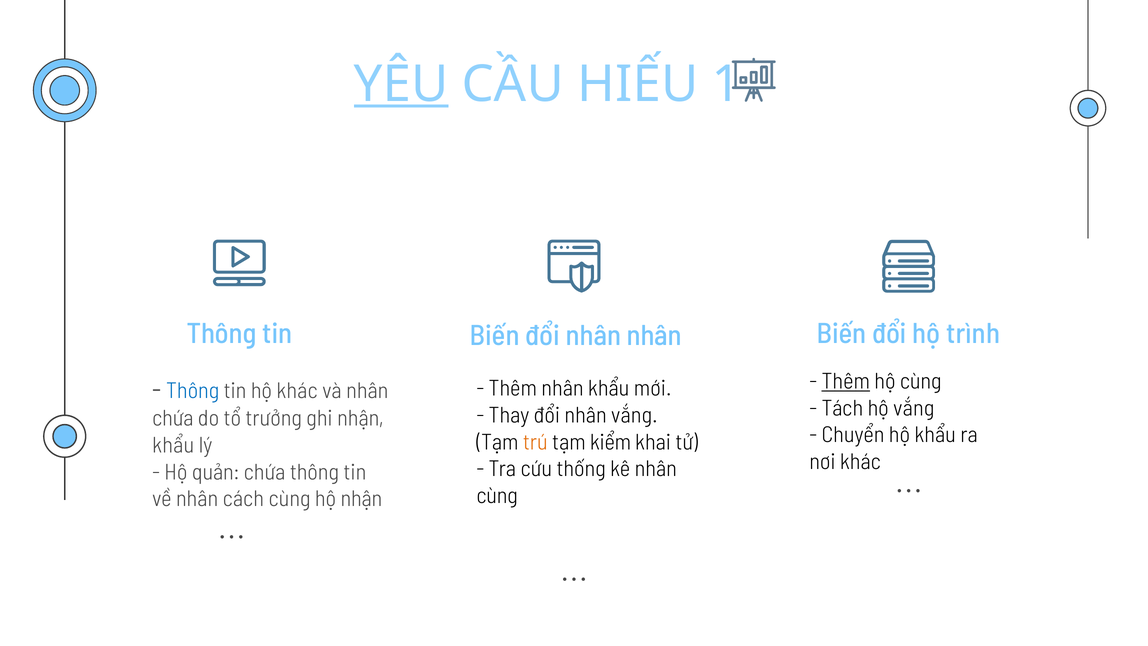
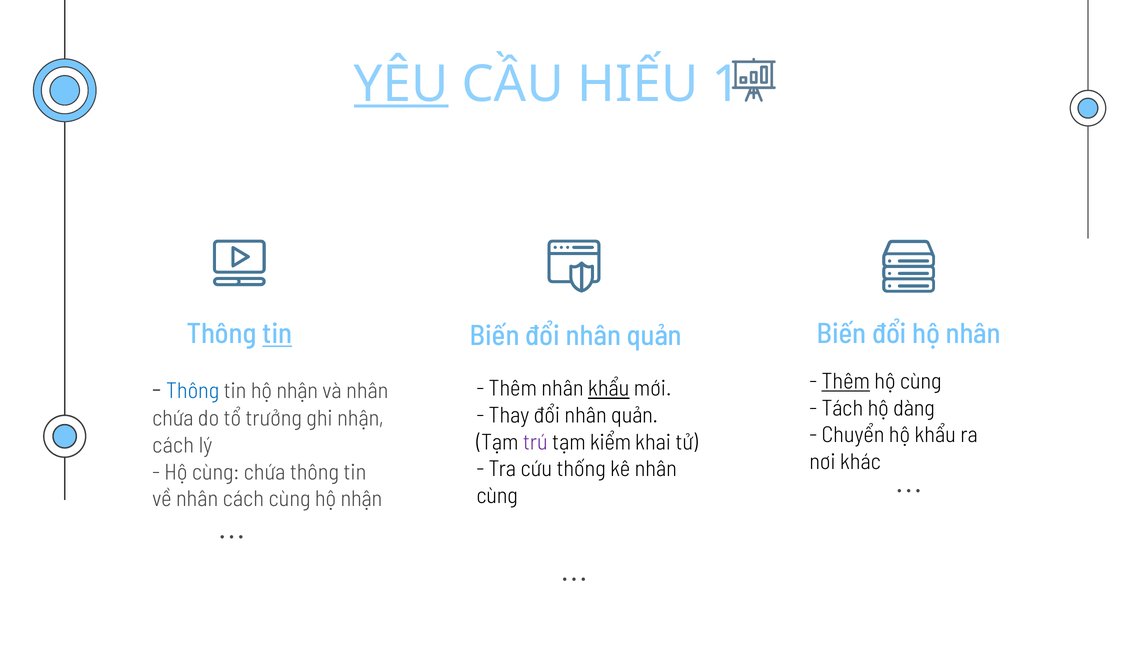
tin at (277, 334) underline: none -> present
hộ trình: trình -> nhân
Biến đổi nhân nhân: nhân -> quản
khẩu at (609, 388) underline: none -> present
tin hộ khác: khác -> nhận
hộ vắng: vắng -> dàng
Thay đổi nhân vắng: vắng -> quản
trú colour: orange -> purple
khẩu at (173, 445): khẩu -> cách
quản at (216, 472): quản -> cùng
